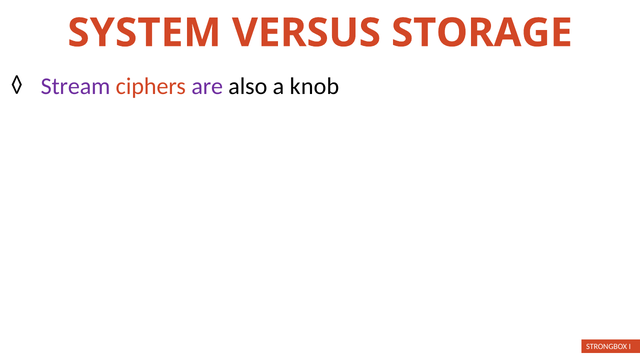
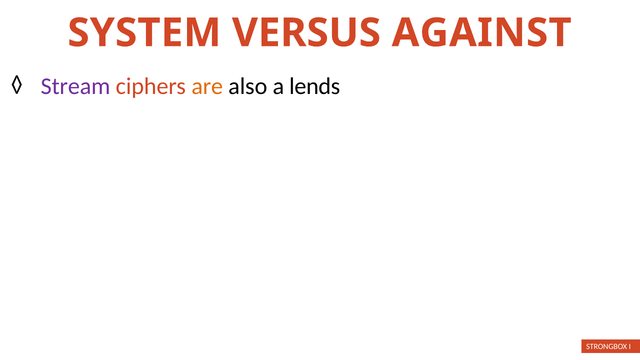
STORAGE: STORAGE -> AGAINST
are colour: purple -> orange
knob: knob -> lends
